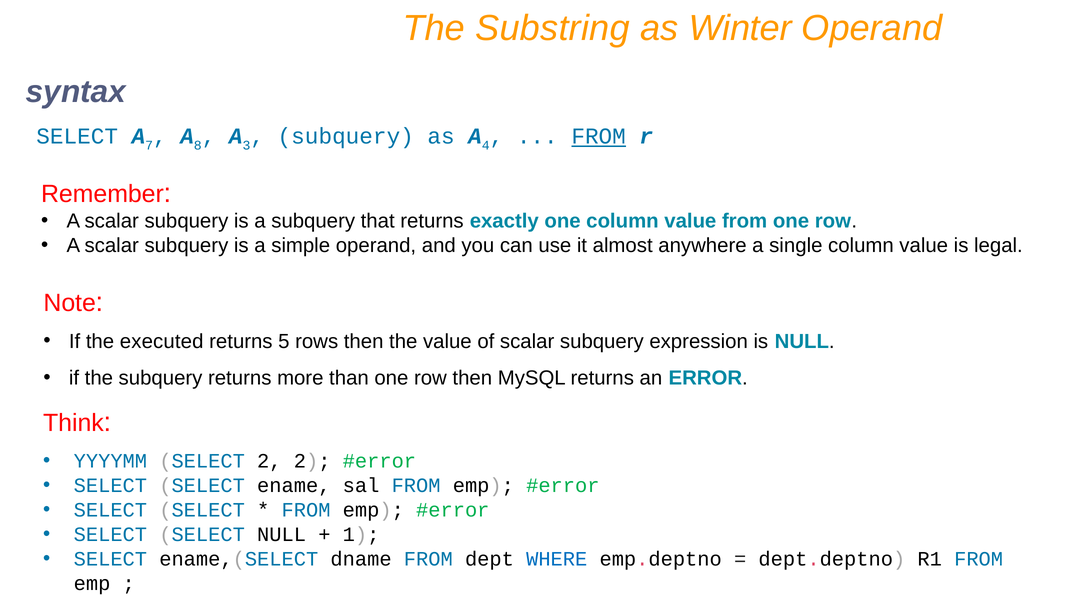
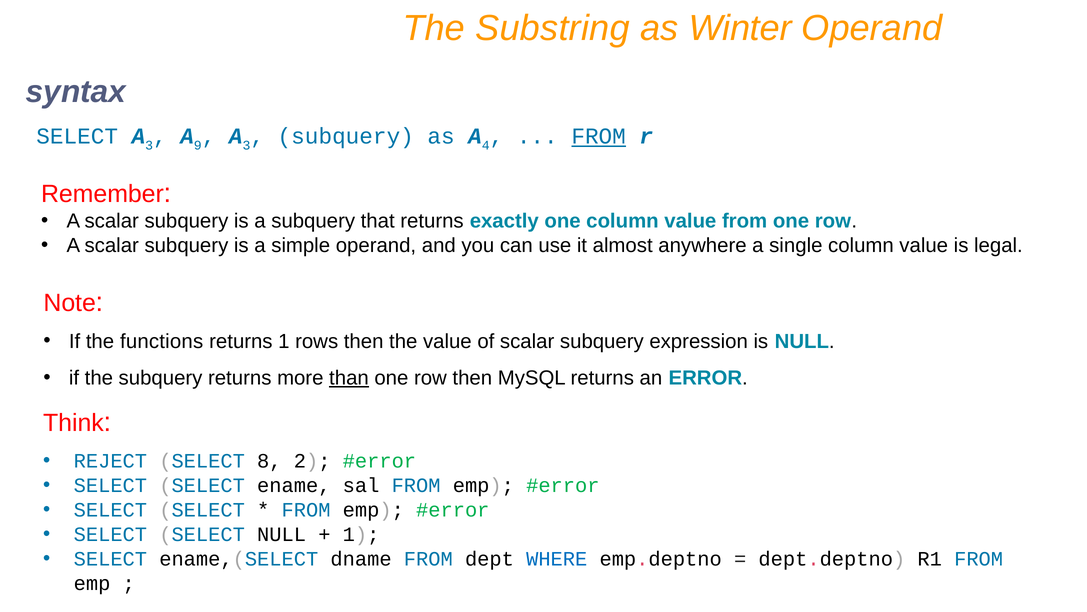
SELECT A 7: 7 -> 3
8: 8 -> 9
executed: executed -> functions
returns 5: 5 -> 1
than underline: none -> present
YYYYMM: YYYYMM -> REJECT
SELECT 2: 2 -> 8
